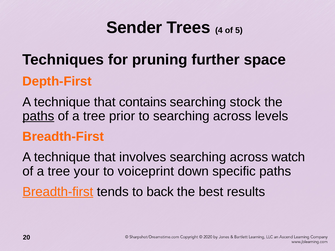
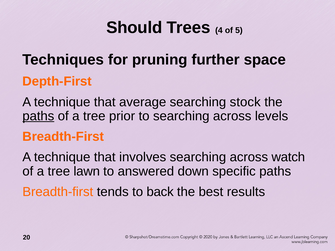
Sender: Sender -> Should
contains: contains -> average
your: your -> lawn
voiceprint: voiceprint -> answered
Breadth-first at (58, 192) underline: present -> none
